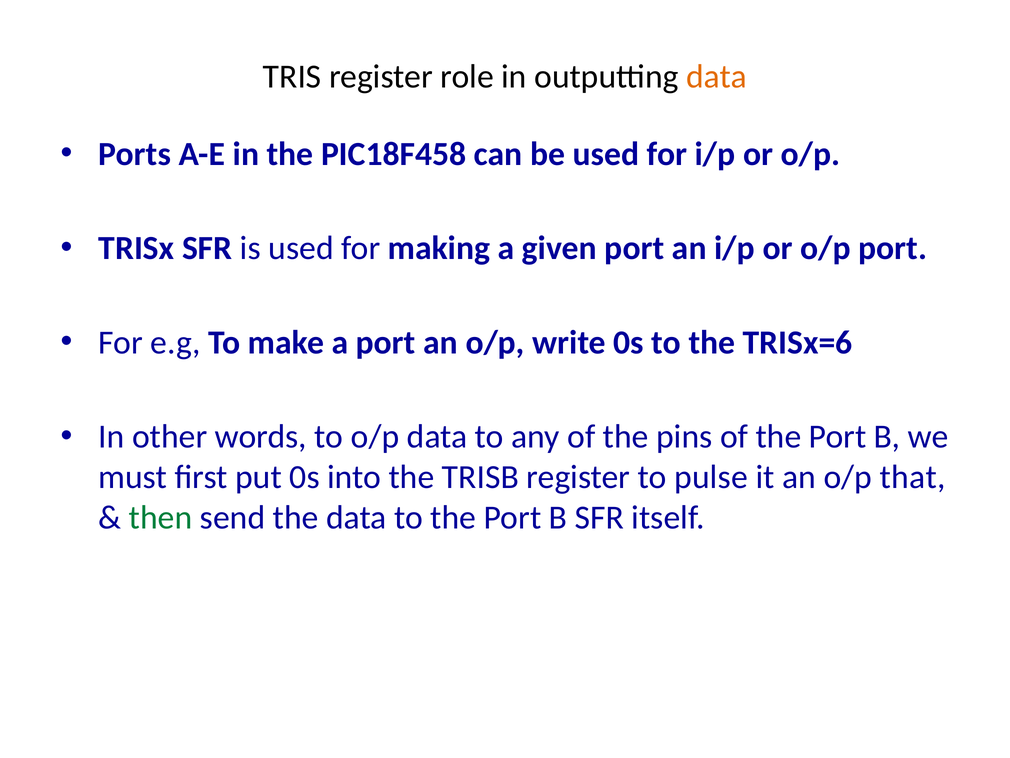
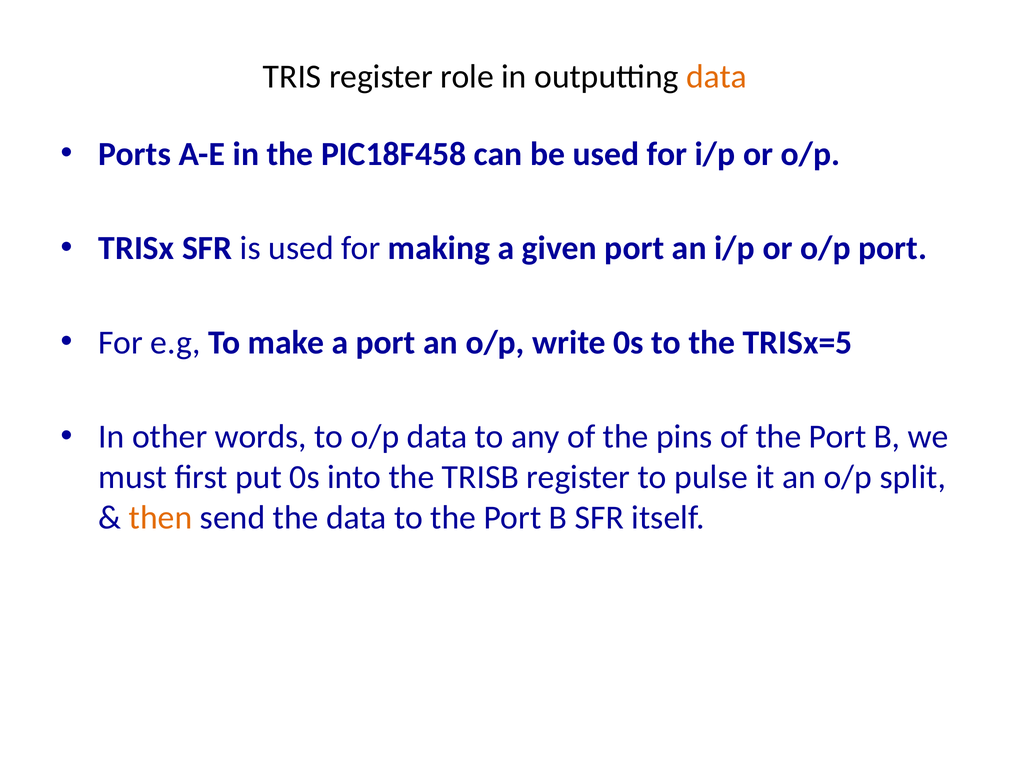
TRISx=6: TRISx=6 -> TRISx=5
that: that -> split
then colour: green -> orange
